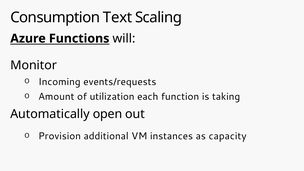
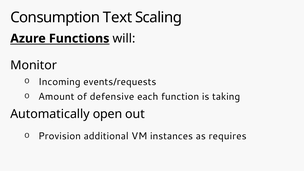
utilization: utilization -> defensive
capacity: capacity -> requires
